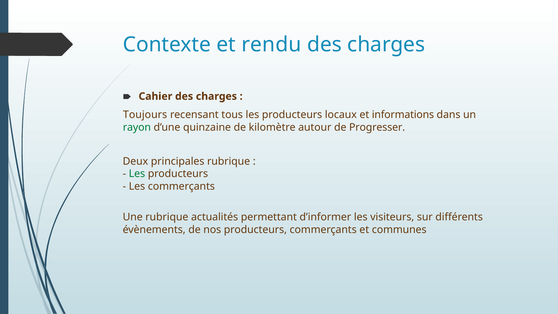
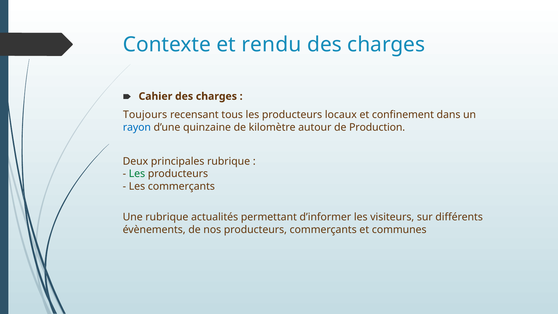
informations: informations -> confinement
rayon colour: green -> blue
Progresser: Progresser -> Production
